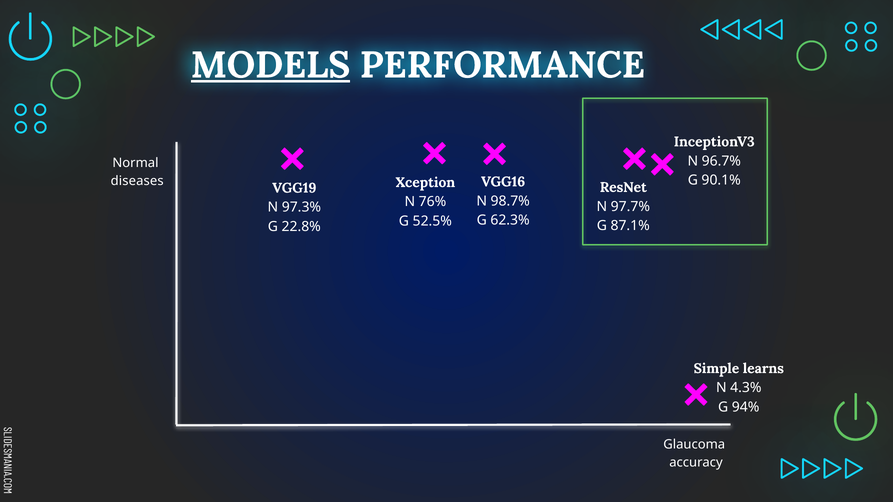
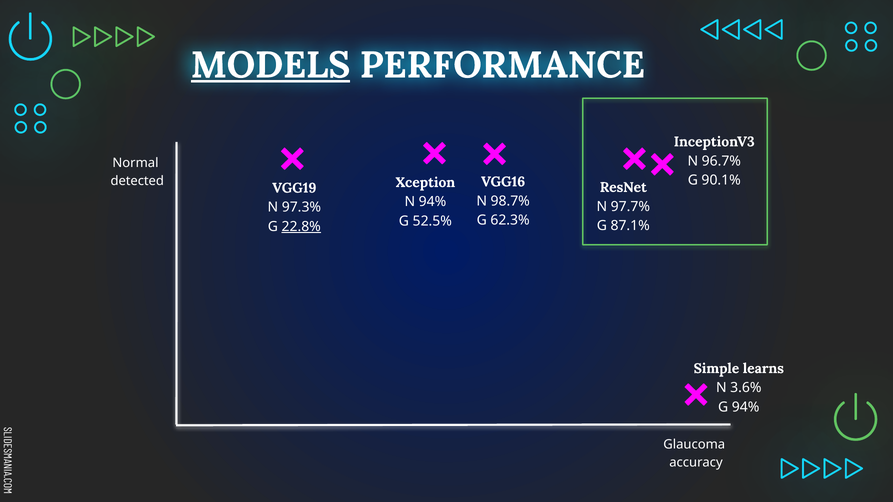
diseases: diseases -> detected
N 76%: 76% -> 94%
22.8% underline: none -> present
4.3%: 4.3% -> 3.6%
